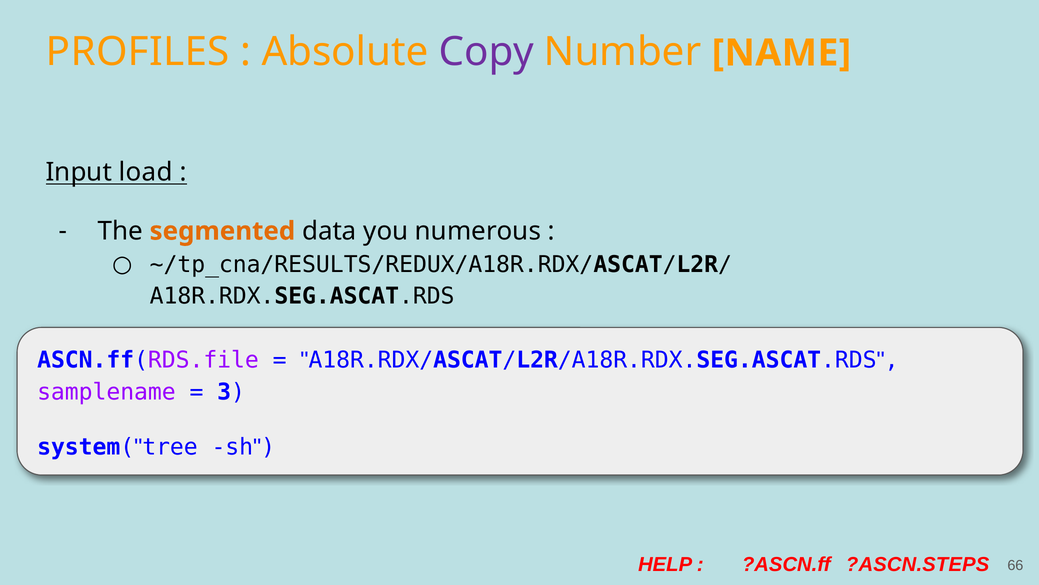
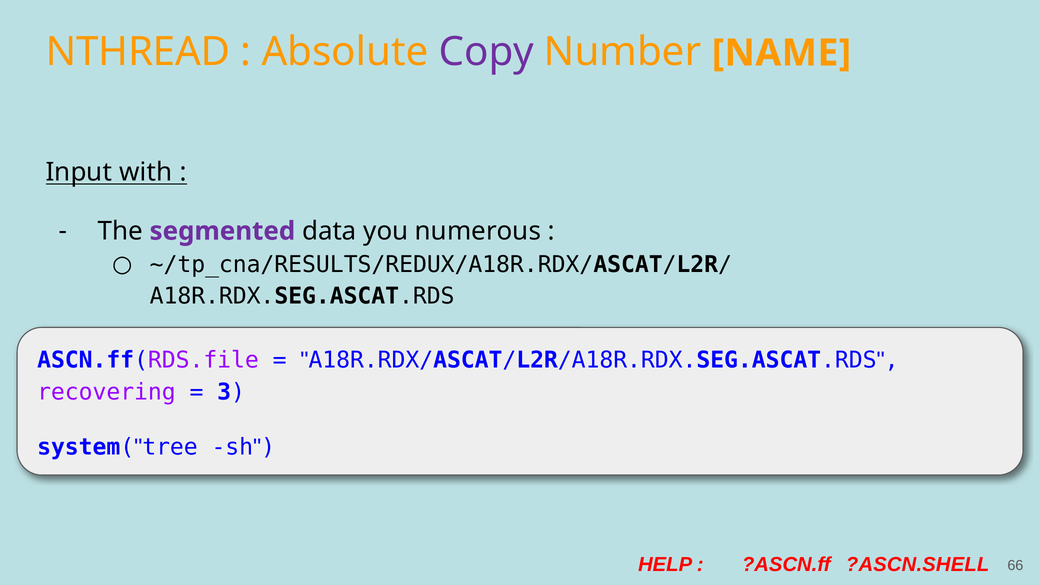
PROFILES: PROFILES -> NTHREAD
load: load -> with
segmented colour: orange -> purple
samplename: samplename -> recovering
?ASCN.STEPS: ?ASCN.STEPS -> ?ASCN.SHELL
